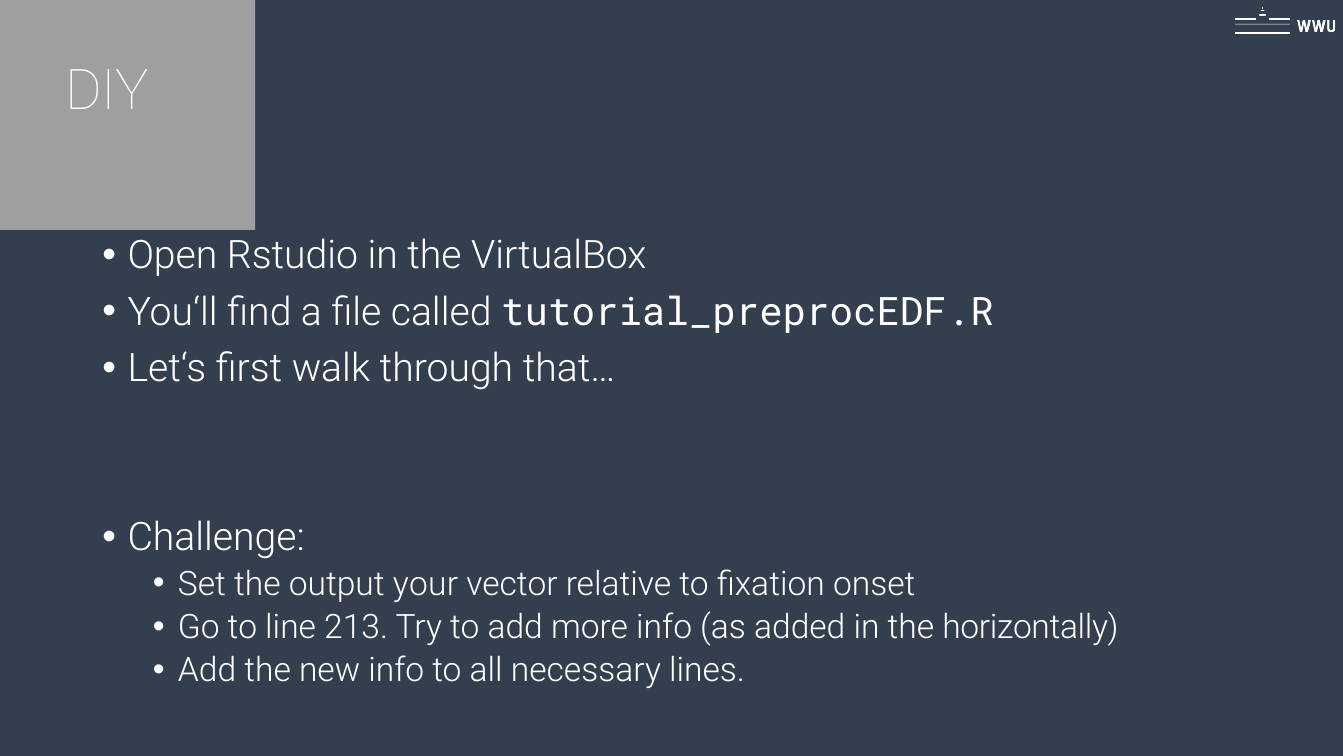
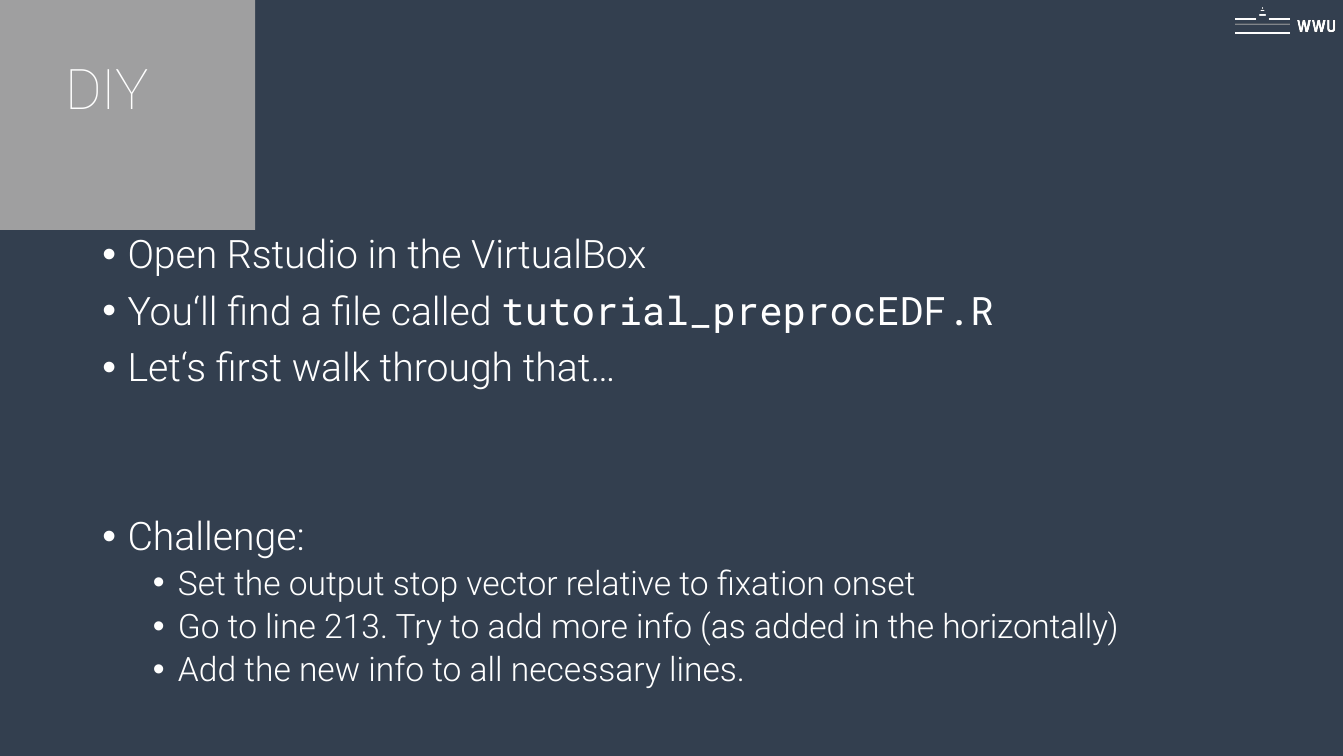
your: your -> stop
